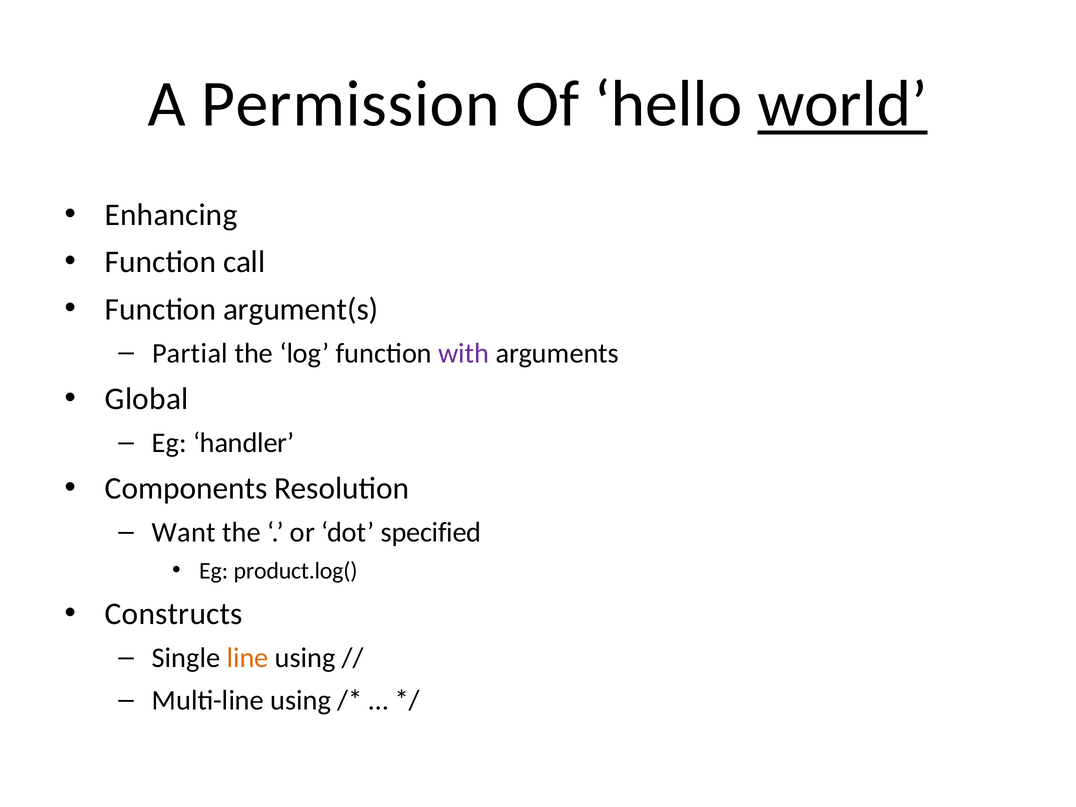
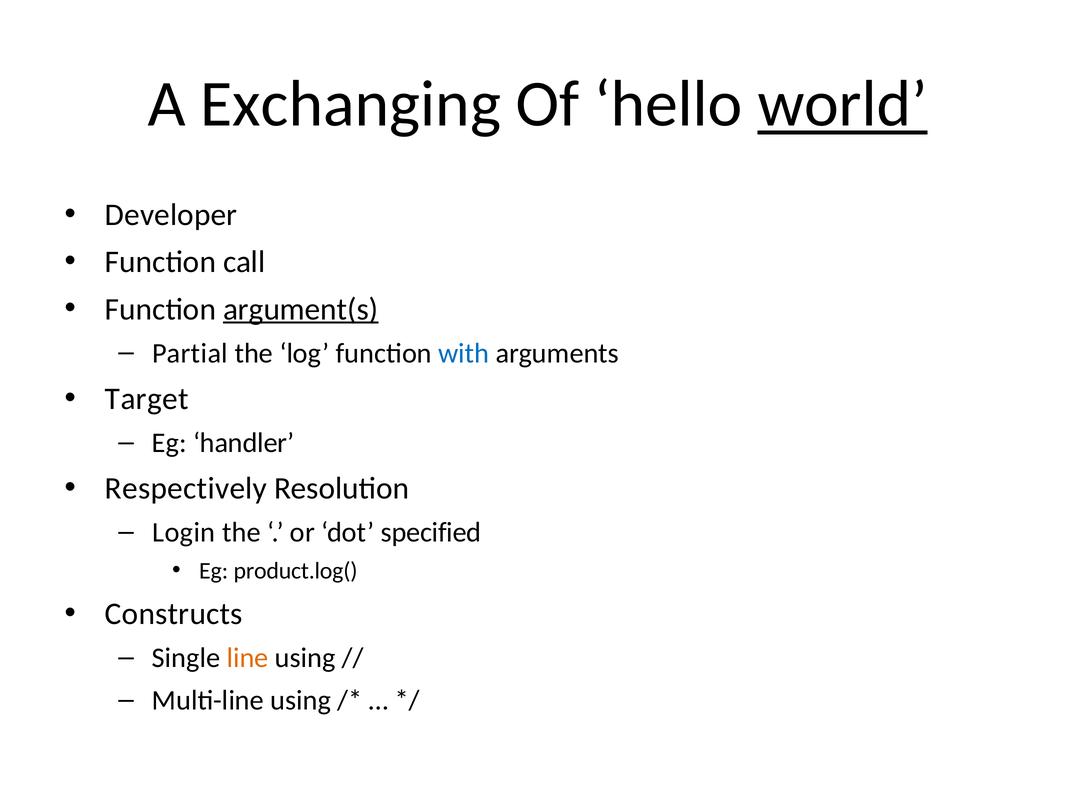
Permission: Permission -> Exchanging
Enhancing: Enhancing -> Developer
argument(s underline: none -> present
with colour: purple -> blue
Global: Global -> Target
Components: Components -> Respectively
Want: Want -> Login
